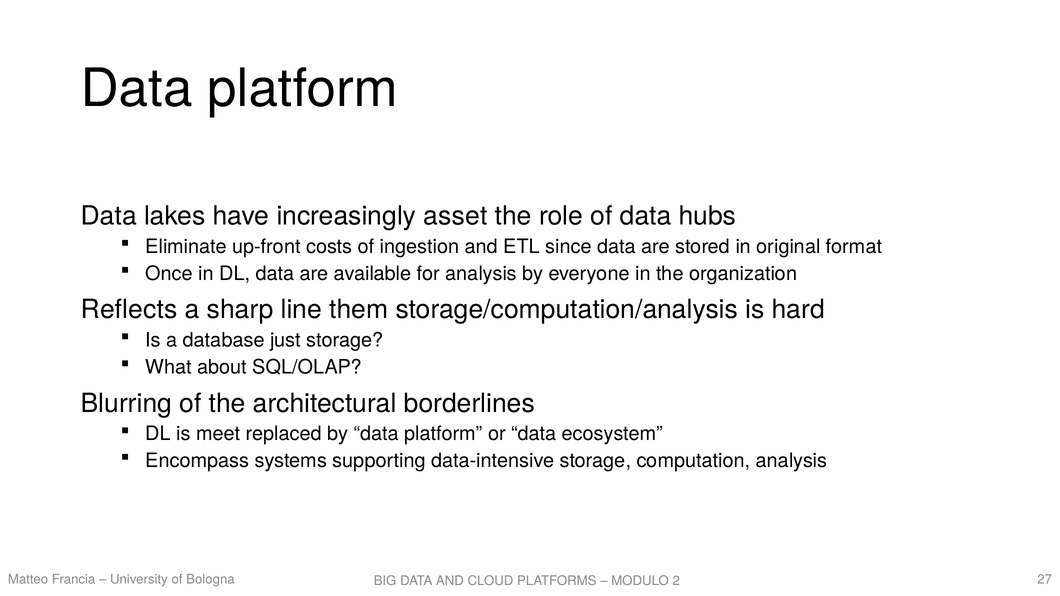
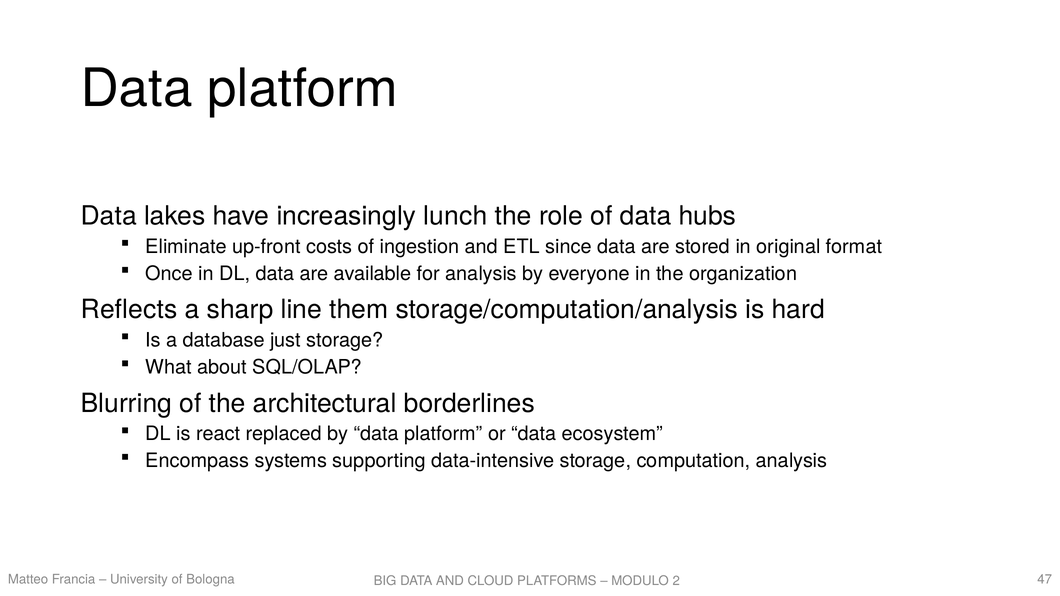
asset: asset -> lunch
meet: meet -> react
27: 27 -> 47
